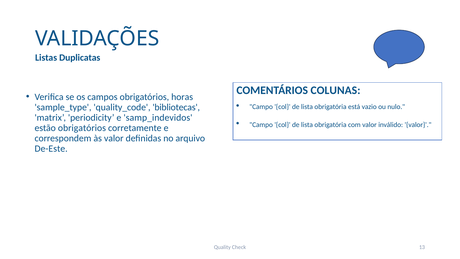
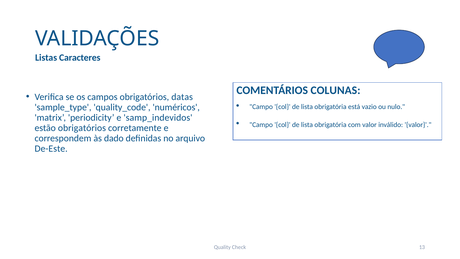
Duplicatas: Duplicatas -> Caracteres
horas: horas -> datas
bibliotecas: bibliotecas -> numéricos
às valor: valor -> dado
